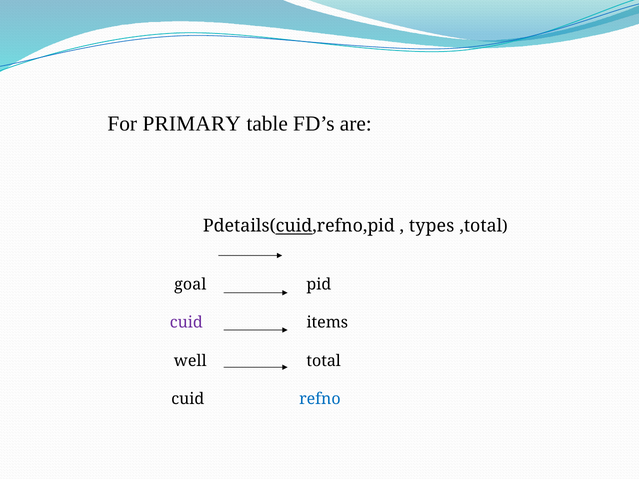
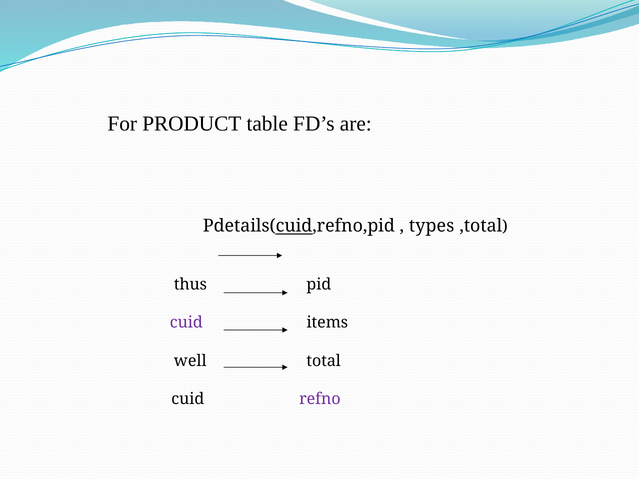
PRIMARY: PRIMARY -> PRODUCT
goal: goal -> thus
refno colour: blue -> purple
